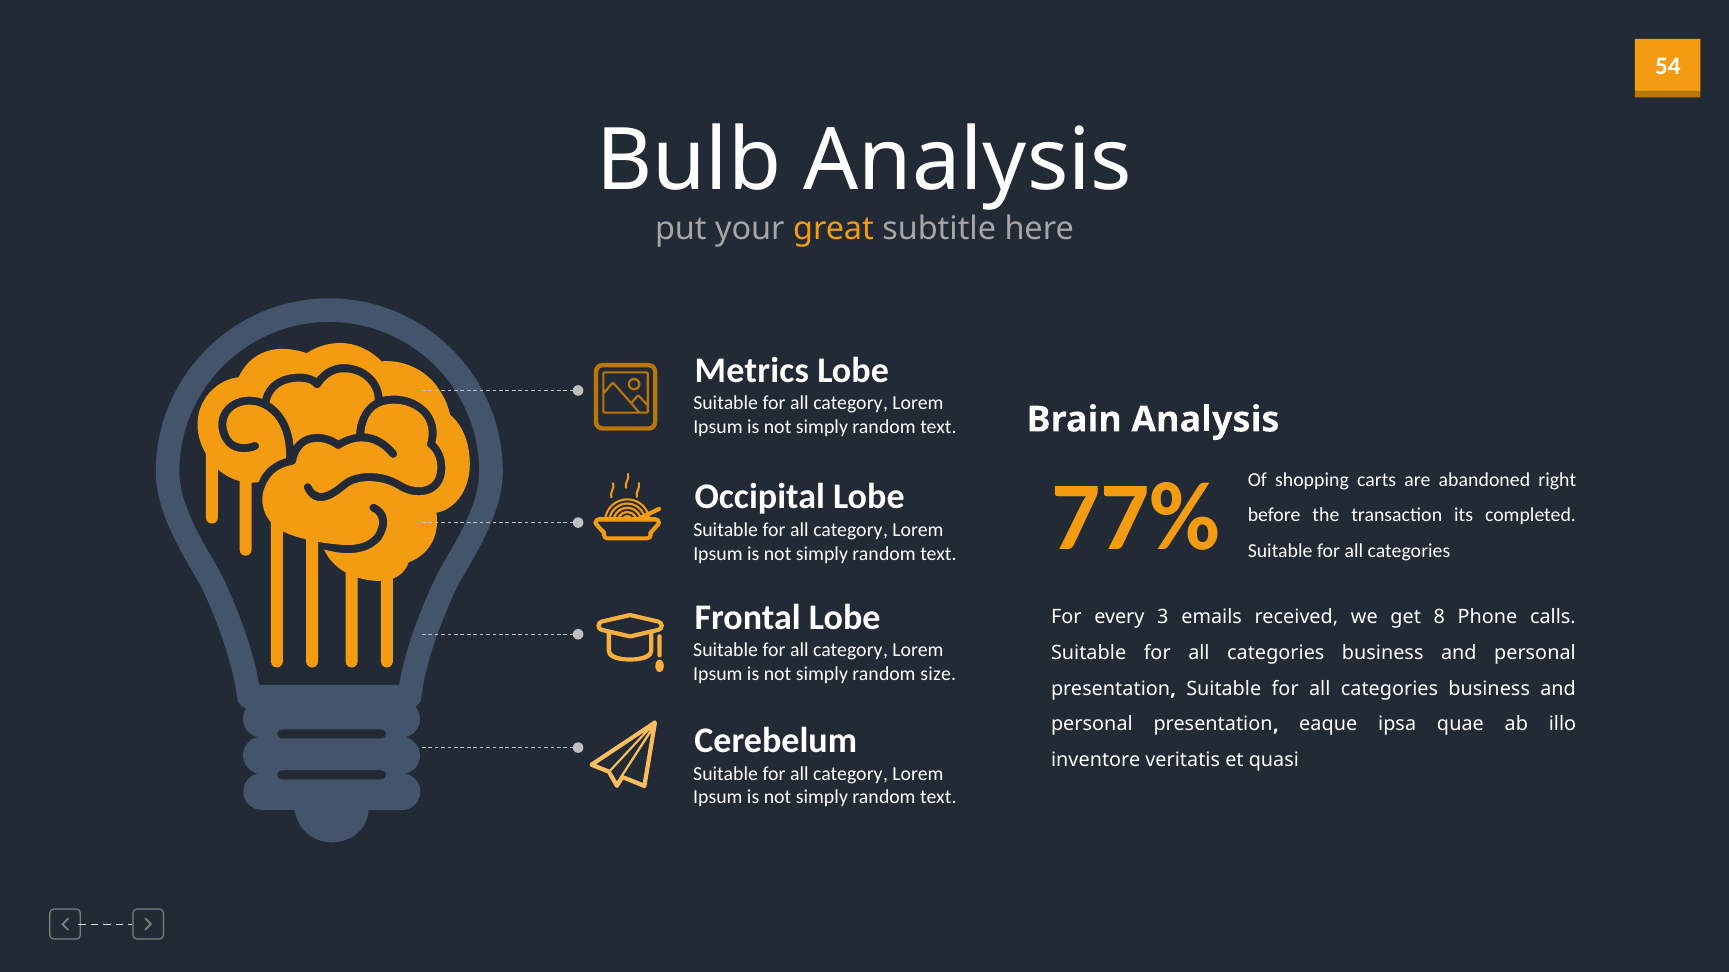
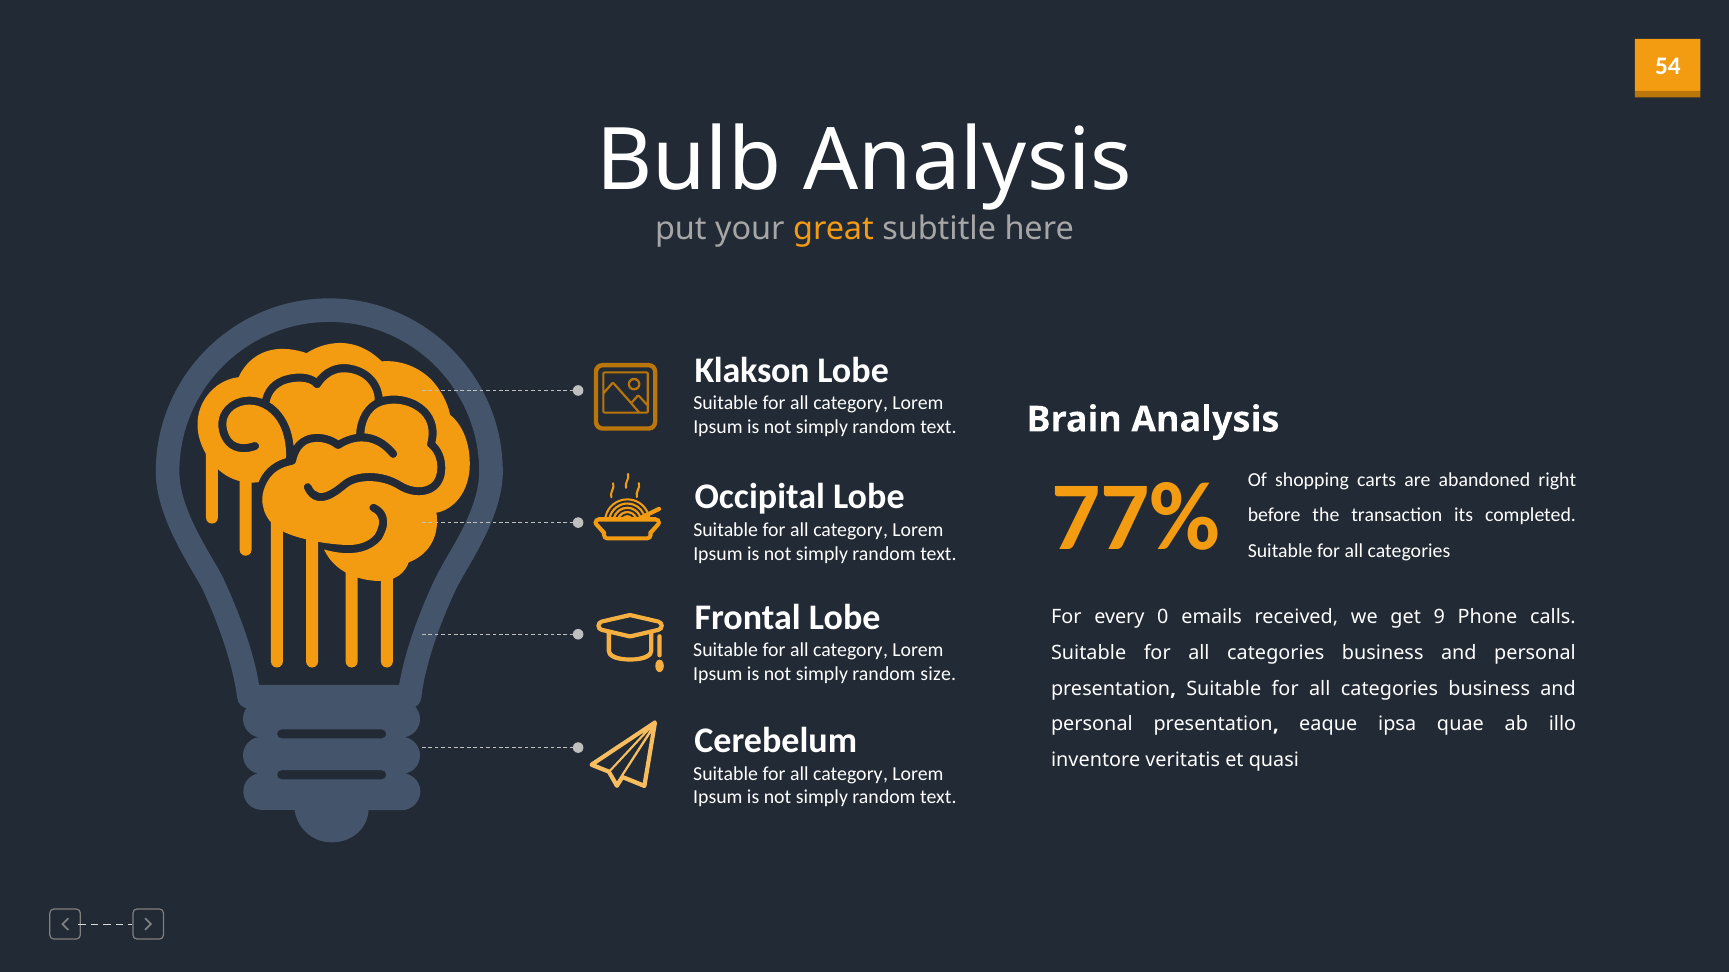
Metrics: Metrics -> Klakson
3: 3 -> 0
8: 8 -> 9
